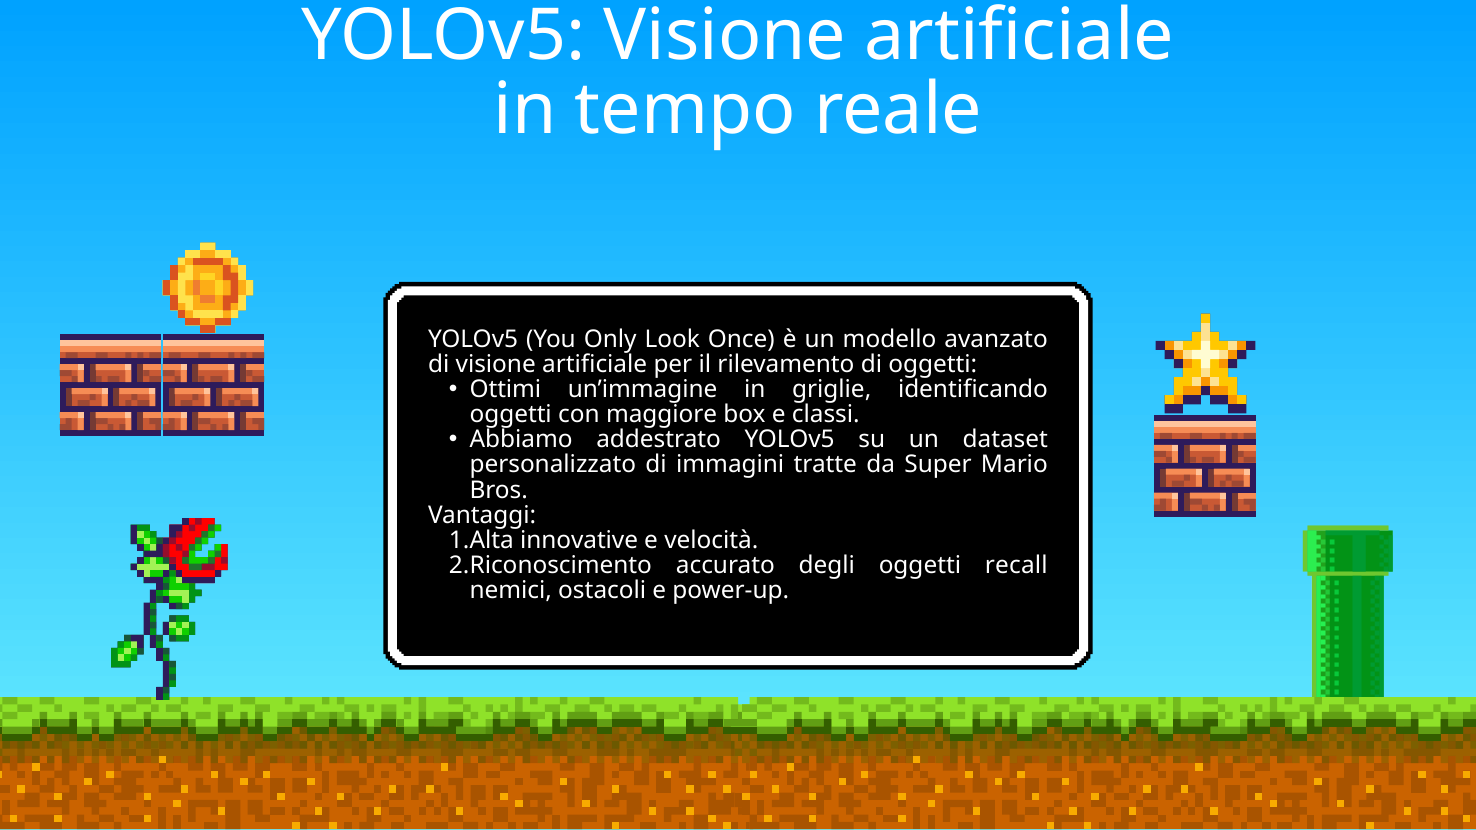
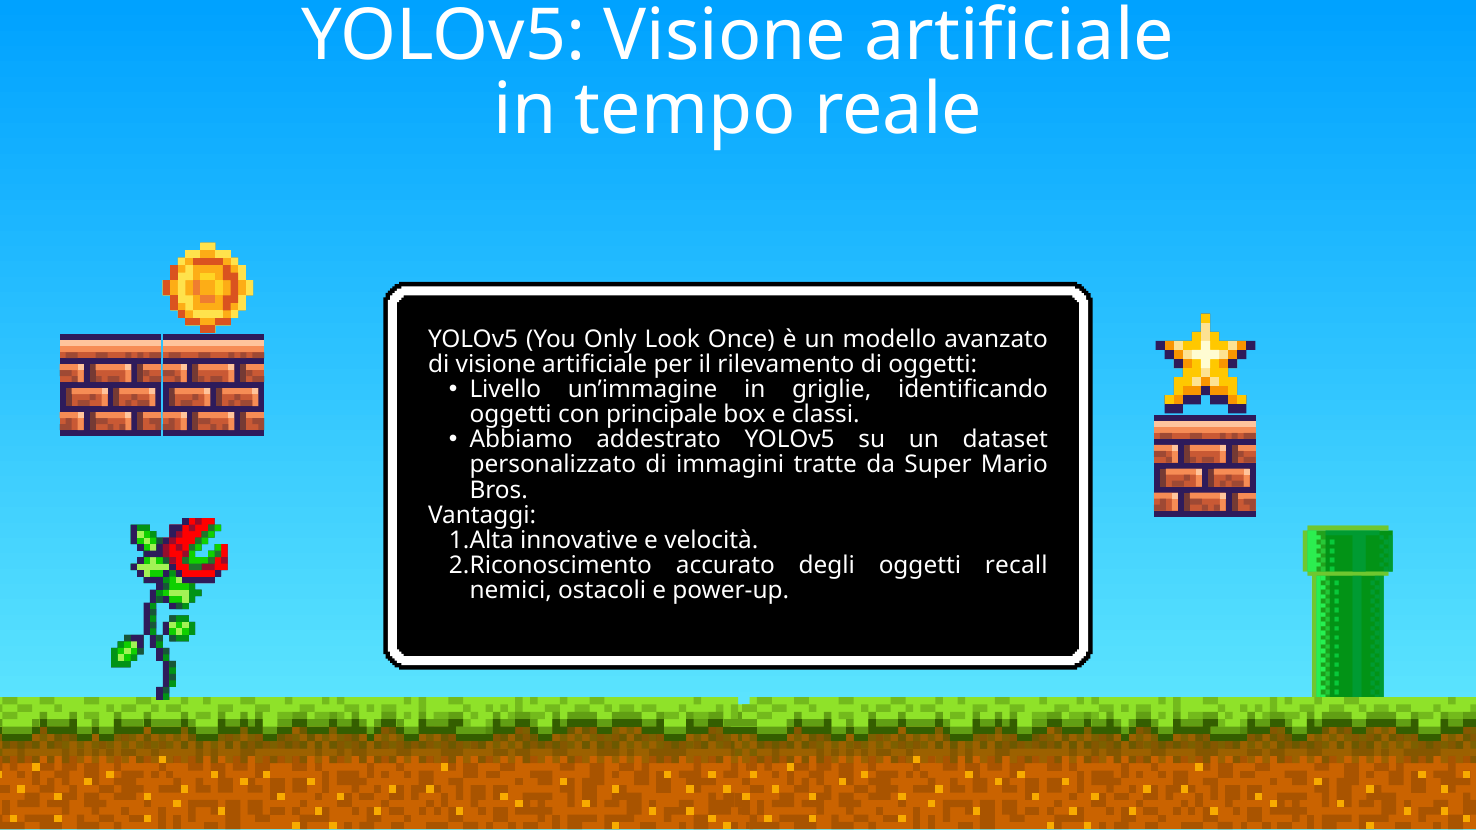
Ottimi: Ottimi -> Livello
maggiore: maggiore -> principale
